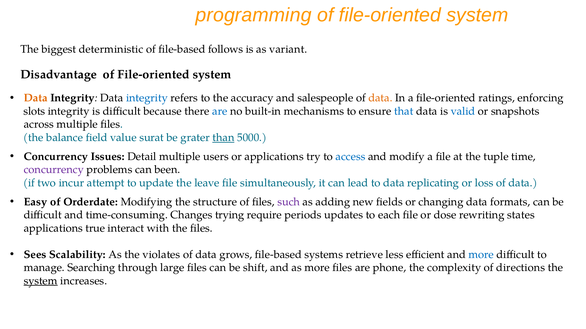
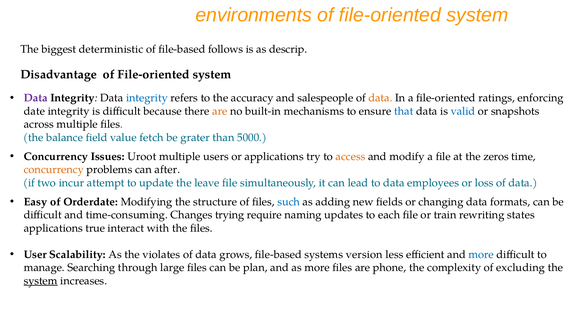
programming: programming -> environments
variant: variant -> descrip
Data at (36, 98) colour: orange -> purple
slots: slots -> date
are at (220, 111) colour: blue -> orange
surat: surat -> fetch
than underline: present -> none
Detail: Detail -> Uroot
access colour: blue -> orange
tuple: tuple -> zeros
concurrency at (54, 170) colour: purple -> orange
been: been -> after
replicating: replicating -> employees
such colour: purple -> blue
periods: periods -> naming
dose: dose -> train
Sees: Sees -> User
retrieve: retrieve -> version
shift: shift -> plan
directions: directions -> excluding
